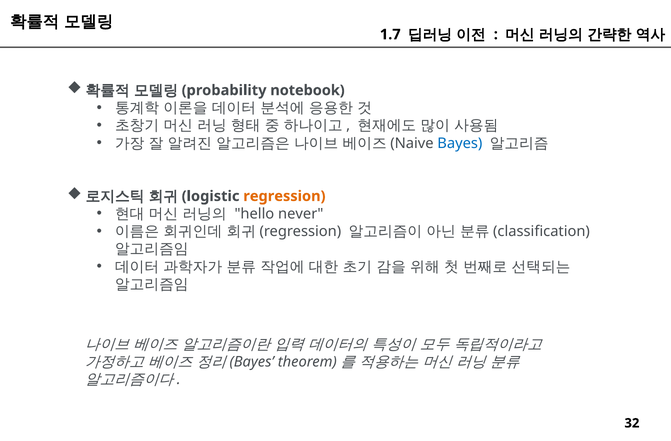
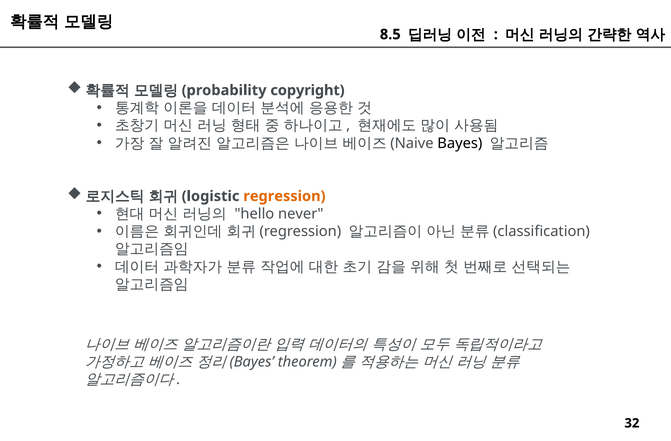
1.7: 1.7 -> 8.5
notebook: notebook -> copyright
Bayes colour: blue -> black
